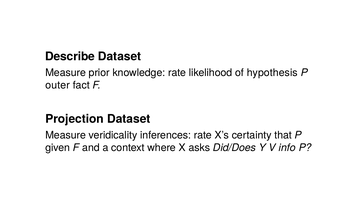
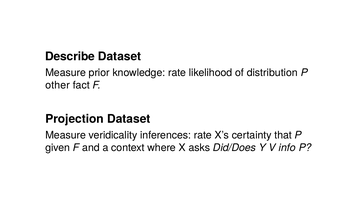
hypothesis: hypothesis -> distribution
outer: outer -> other
